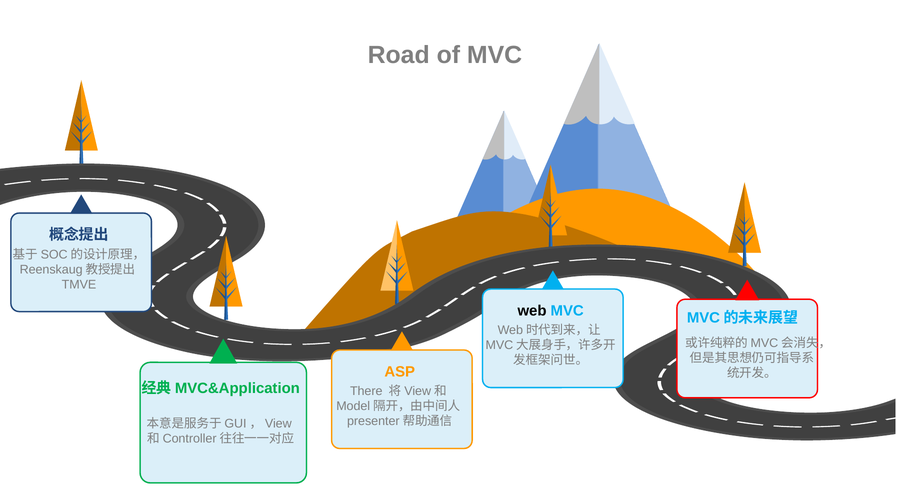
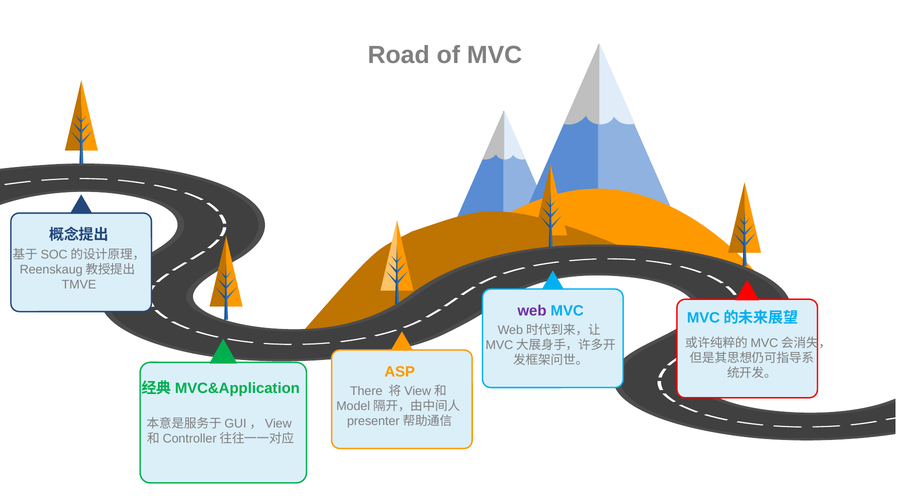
web colour: black -> purple
